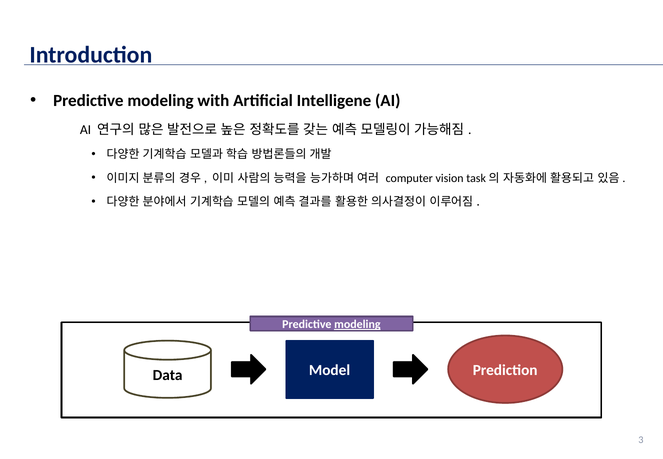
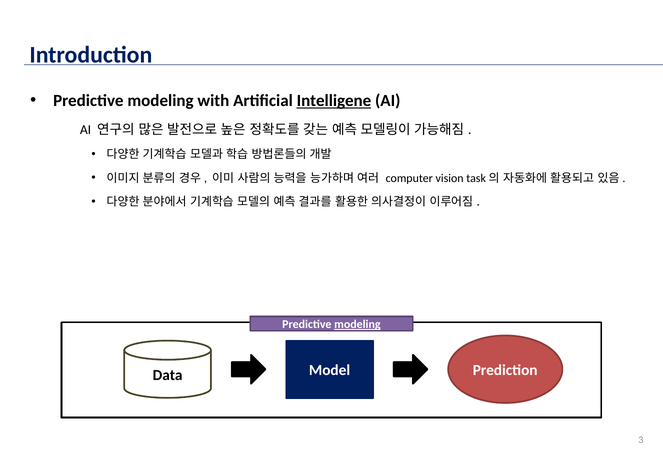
Intelligene underline: none -> present
